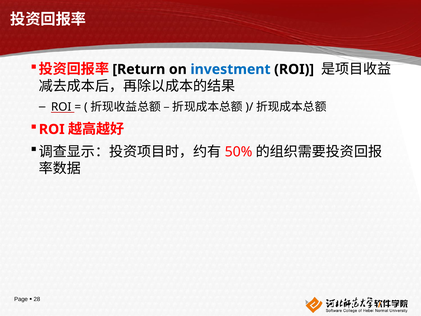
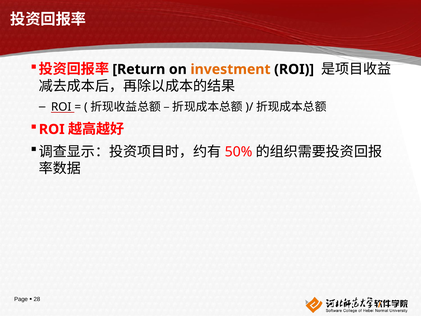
investment colour: blue -> orange
